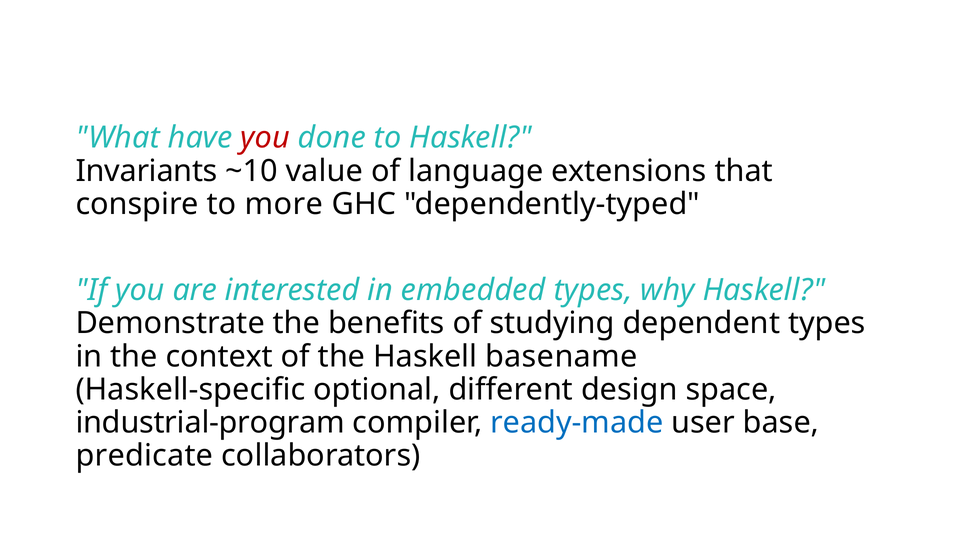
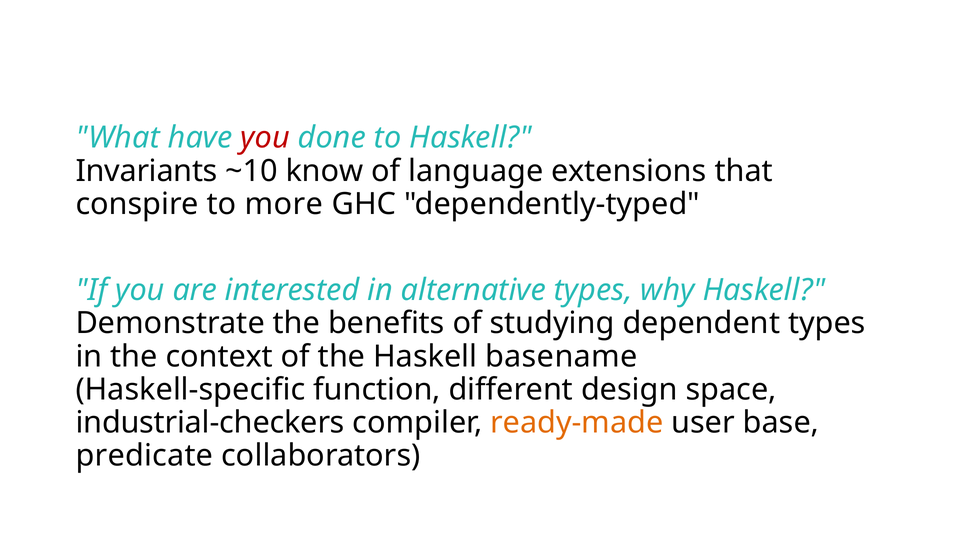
value: value -> know
embedded: embedded -> alternative
optional: optional -> function
industrial-program: industrial-program -> industrial-checkers
ready-made colour: blue -> orange
